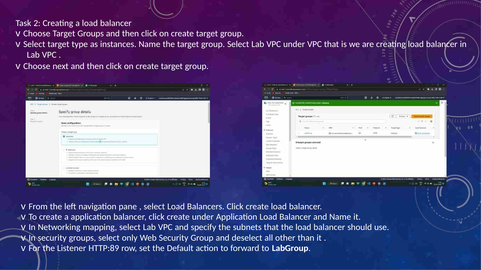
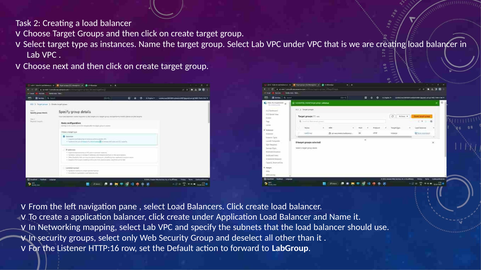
HTTP:89: HTTP:89 -> HTTP:16
